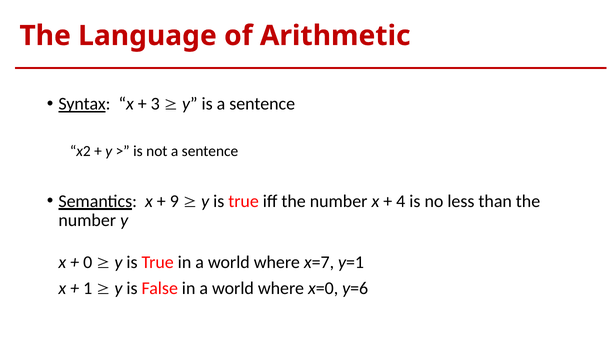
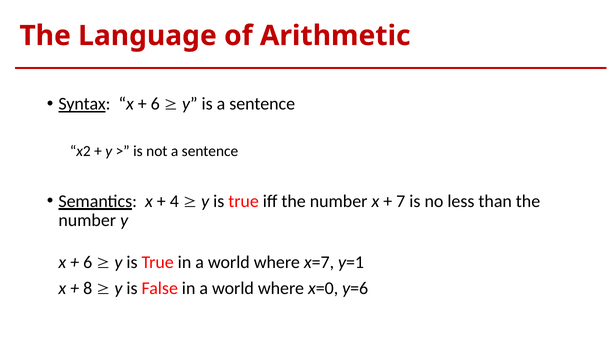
3 at (155, 104): 3 -> 6
9: 9 -> 4
4: 4 -> 7
0 at (88, 262): 0 -> 6
1: 1 -> 8
